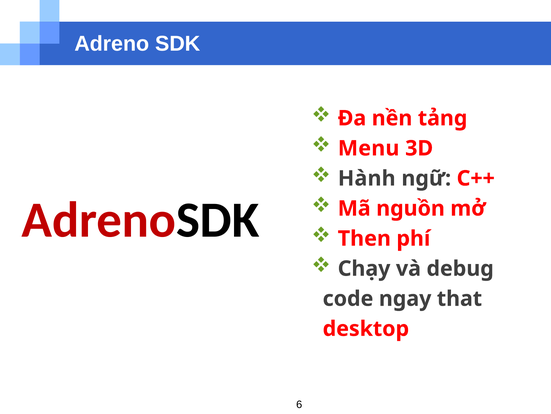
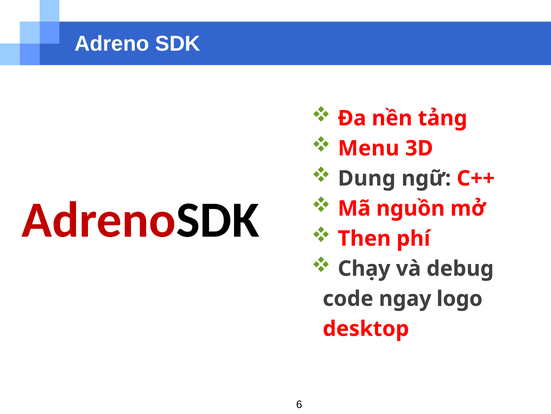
Hành: Hành -> Dung
that: that -> logo
